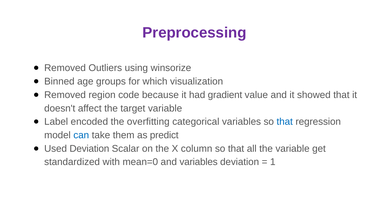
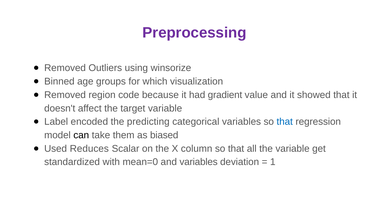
overfitting: overfitting -> predicting
can colour: blue -> black
predict: predict -> biased
Used Deviation: Deviation -> Reduces
